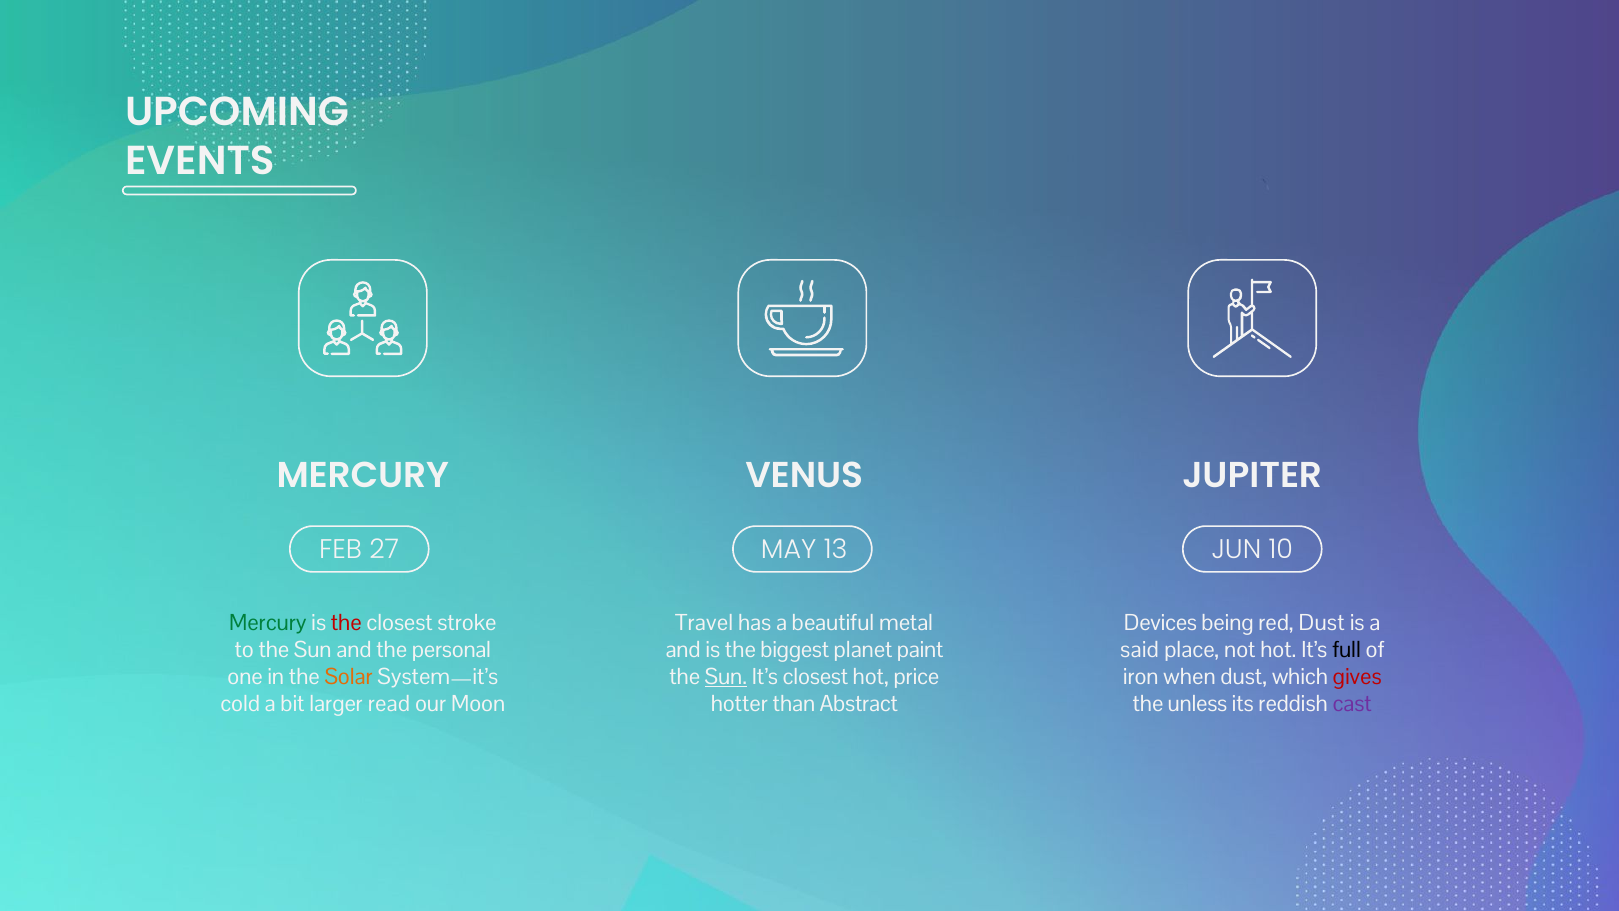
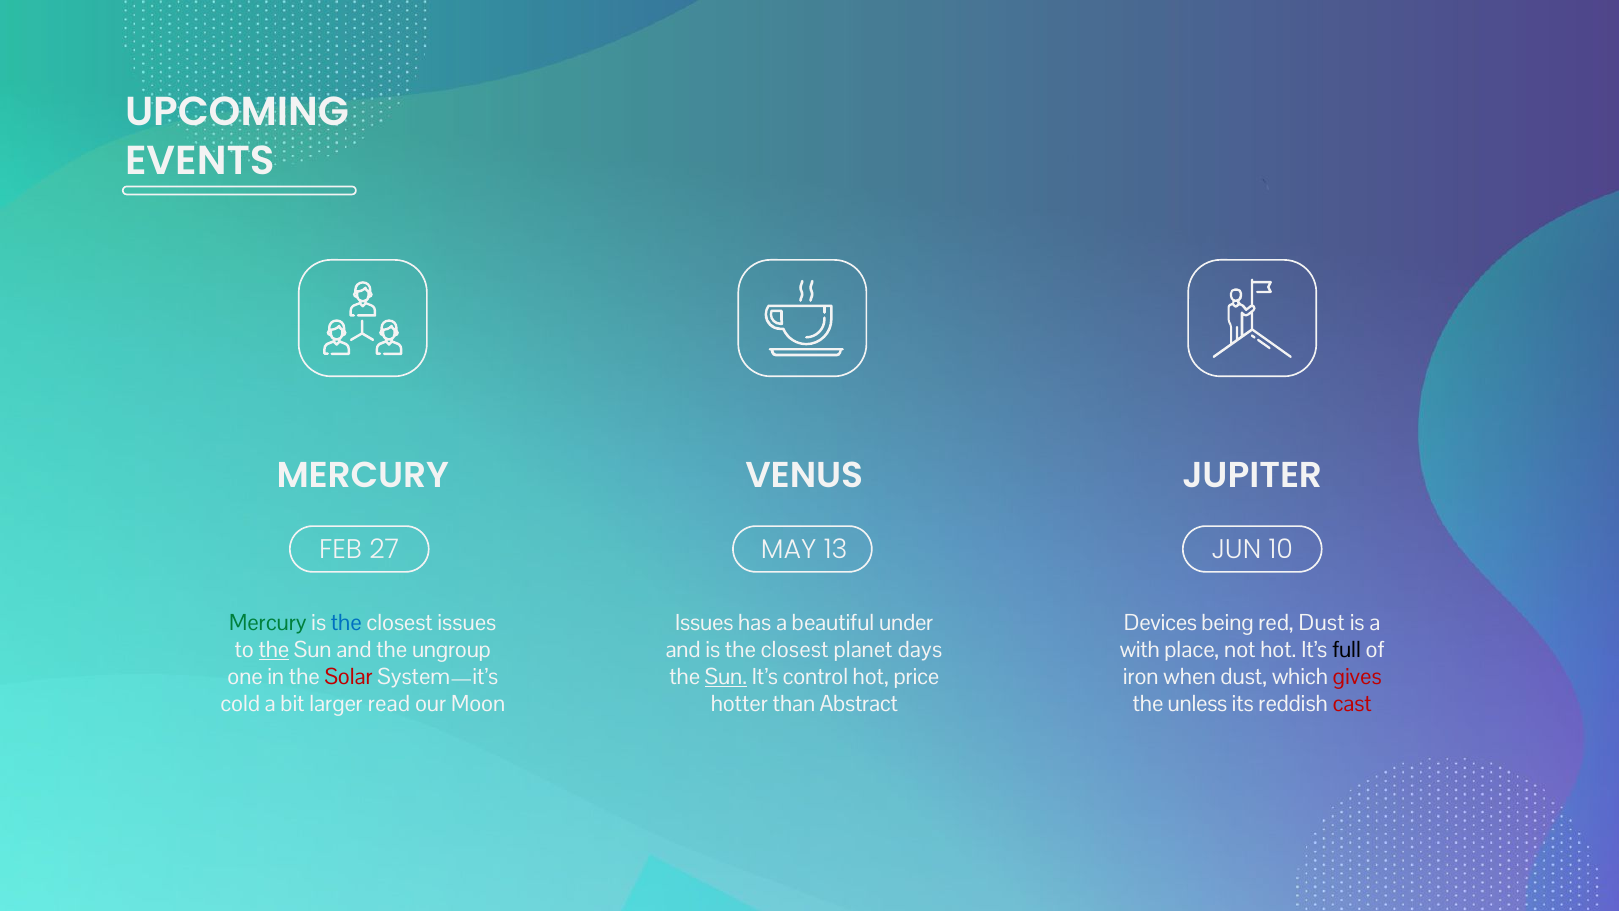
the at (346, 623) colour: red -> blue
closest stroke: stroke -> issues
Travel at (704, 623): Travel -> Issues
metal: metal -> under
the at (274, 650) underline: none -> present
personal: personal -> ungroup
and is the biggest: biggest -> closest
paint: paint -> days
said: said -> with
Solar colour: orange -> red
It’s closest: closest -> control
cast colour: purple -> red
